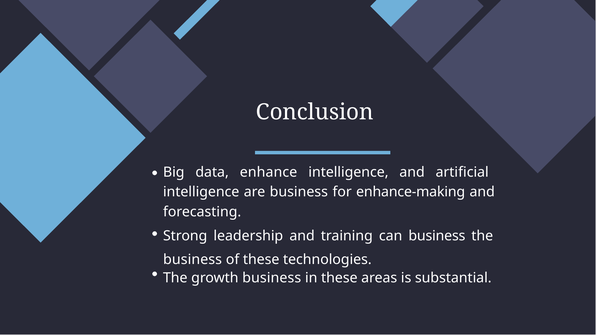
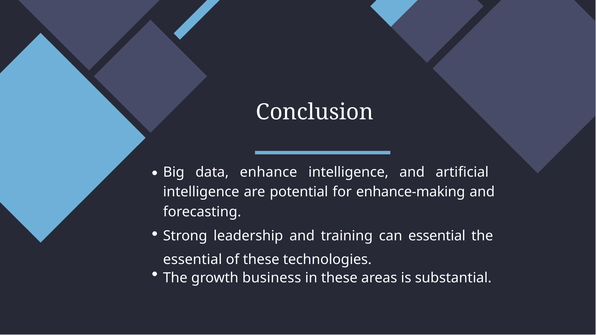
are business: business -> potential
can business: business -> essential
business at (193, 260): business -> essential
